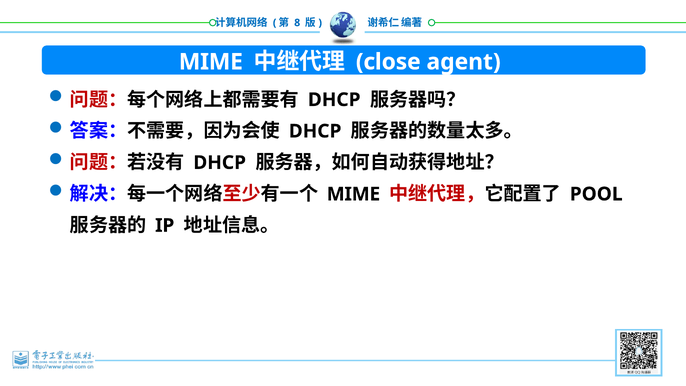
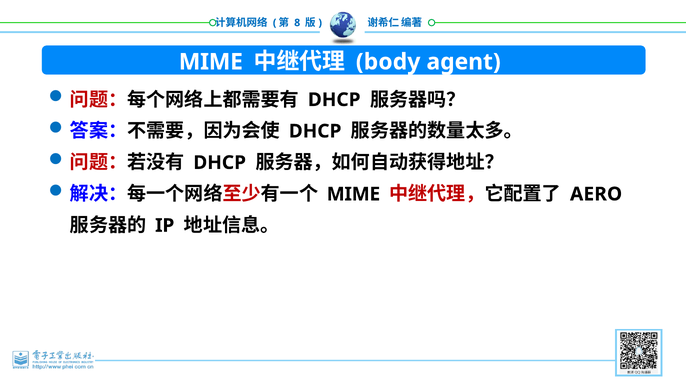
close: close -> body
POOL: POOL -> AERO
